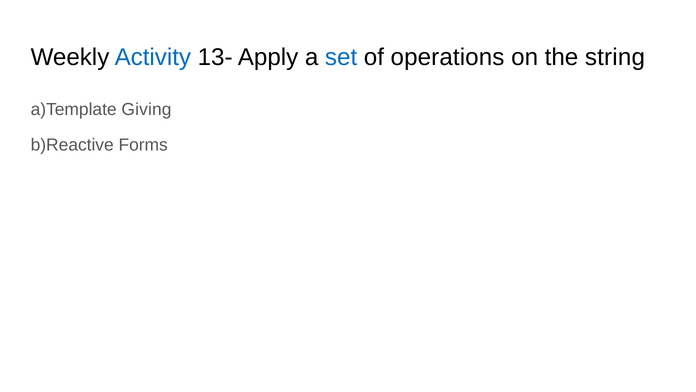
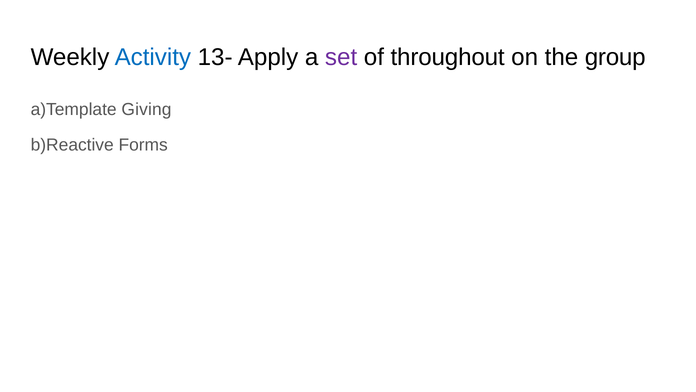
set colour: blue -> purple
operations: operations -> throughout
string: string -> group
